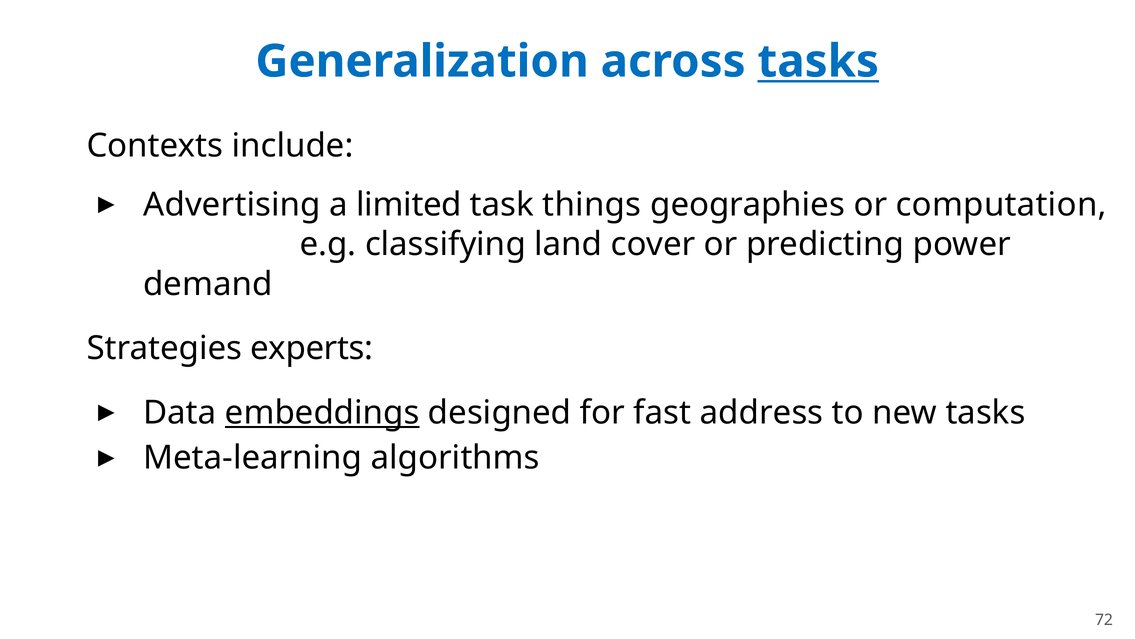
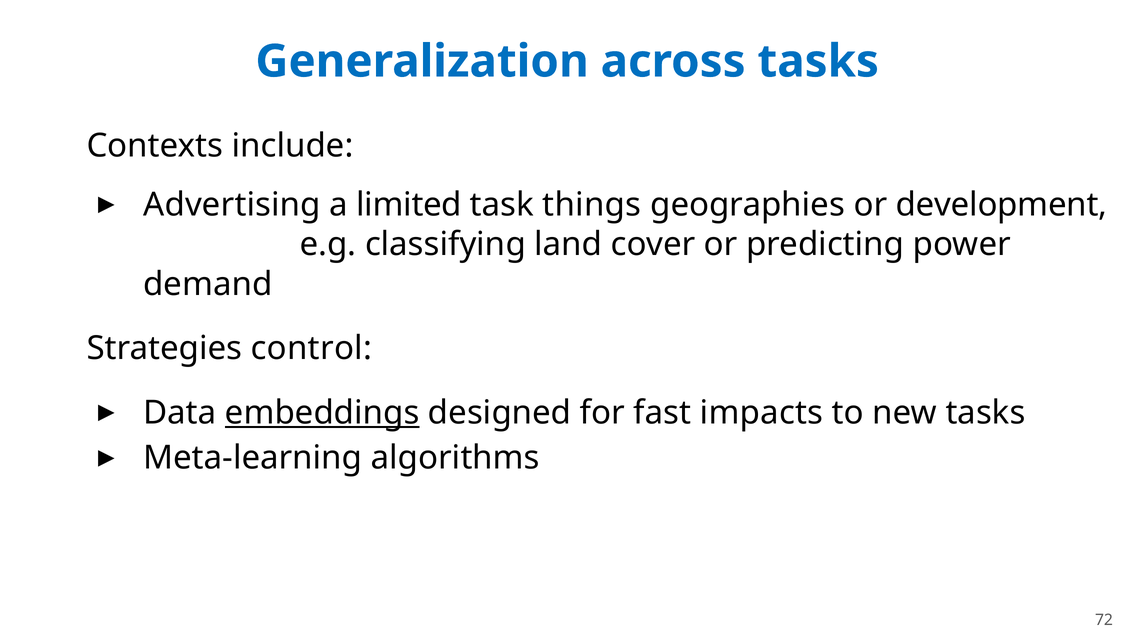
tasks at (818, 61) underline: present -> none
computation: computation -> development
experts: experts -> control
address: address -> impacts
